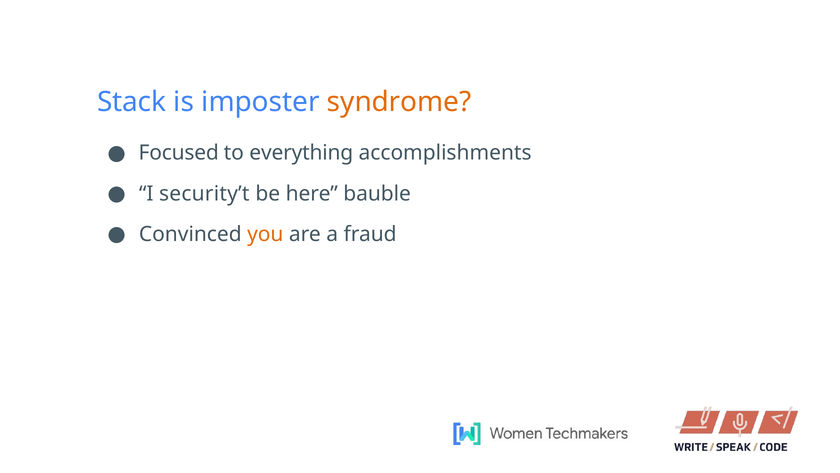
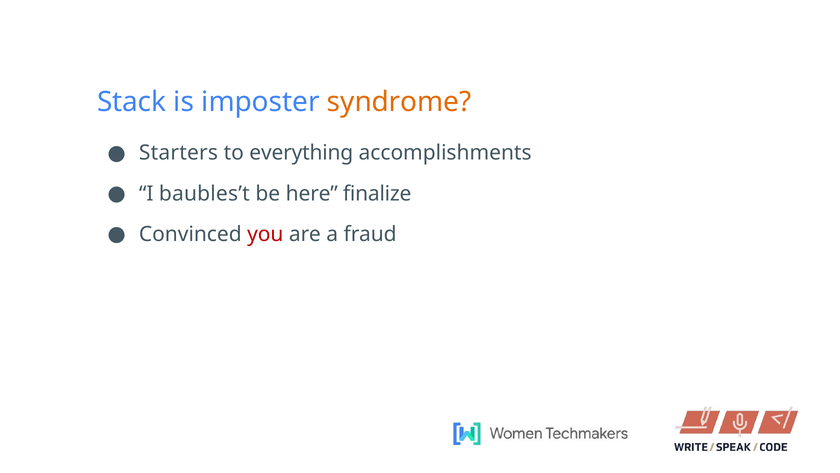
Focused: Focused -> Starters
security’t: security’t -> baubles’t
bauble: bauble -> finalize
you colour: orange -> red
